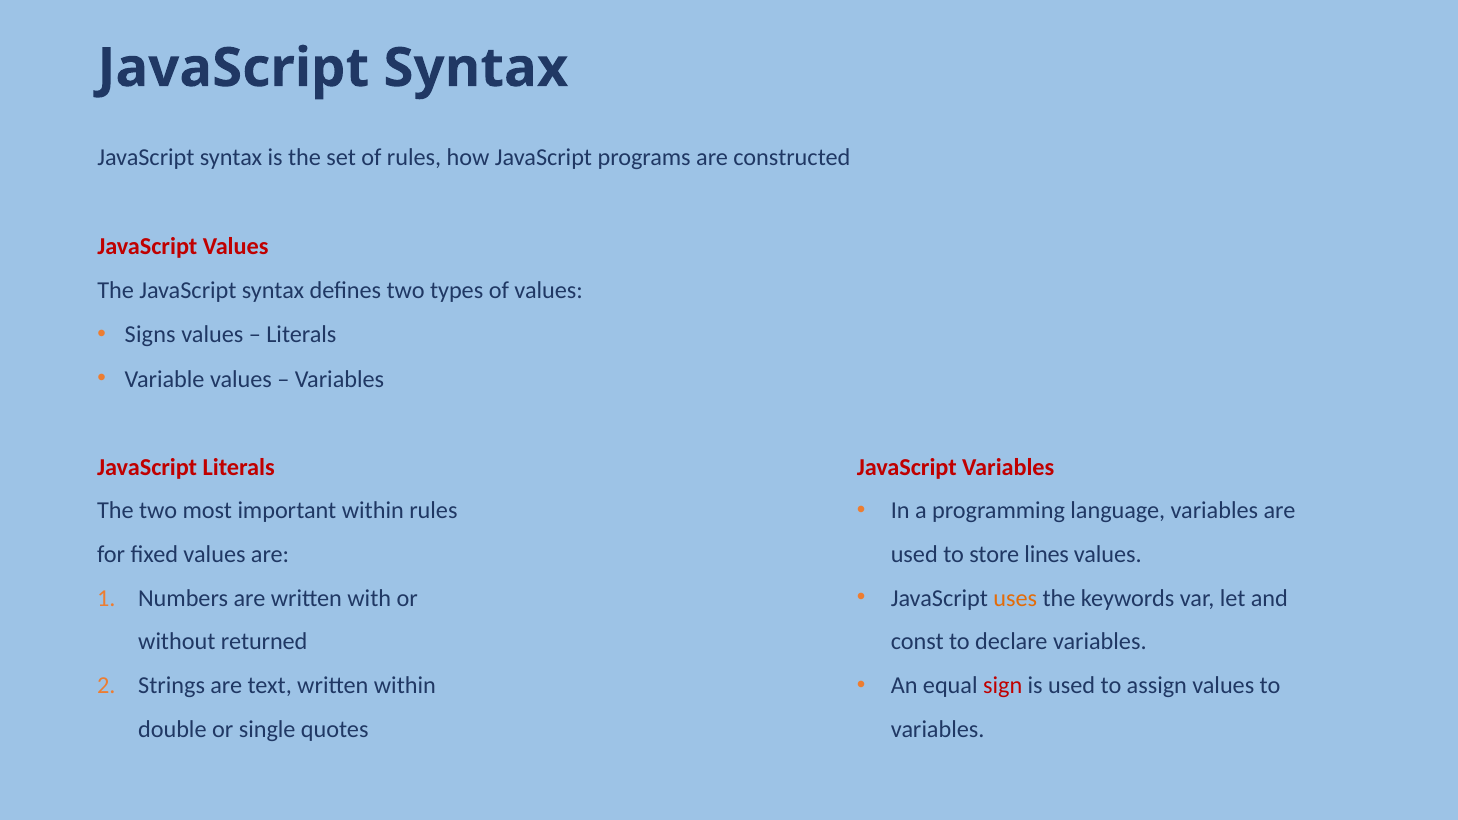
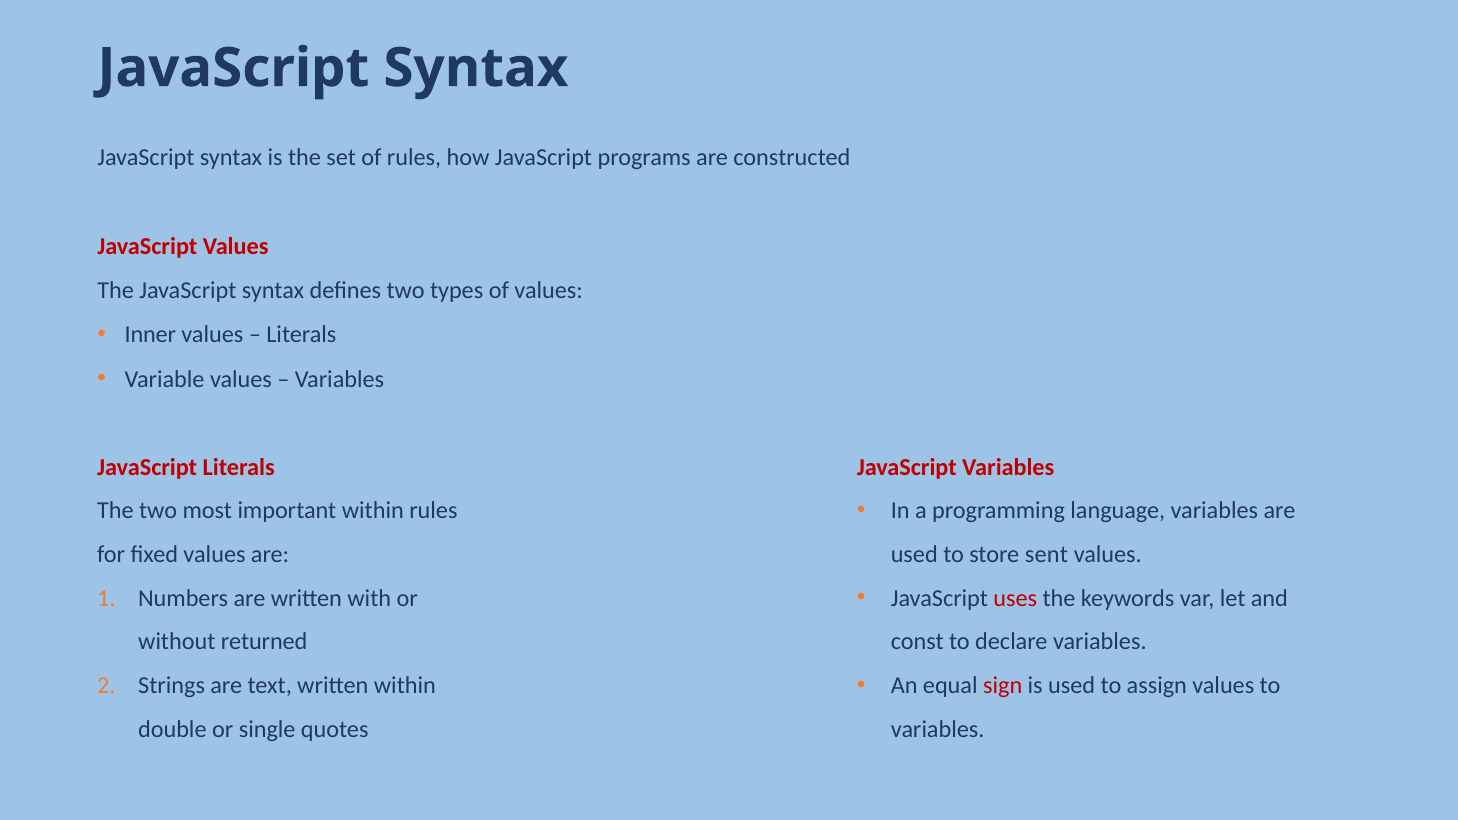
Signs: Signs -> Inner
lines: lines -> sent
uses colour: orange -> red
